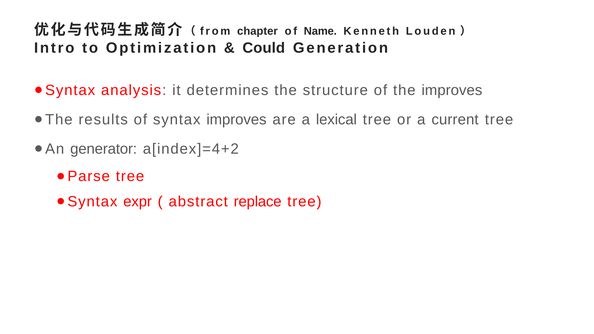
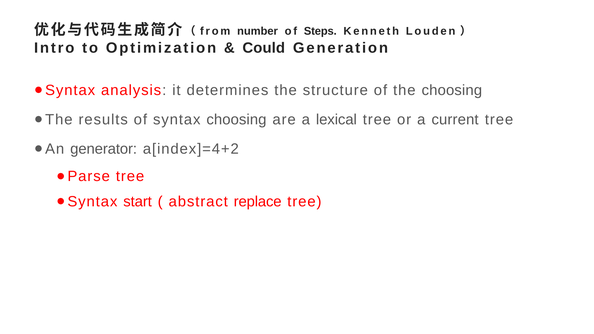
chapter: chapter -> number
Name: Name -> Steps
the improves: improves -> choosing
syntax improves: improves -> choosing
expr: expr -> start
